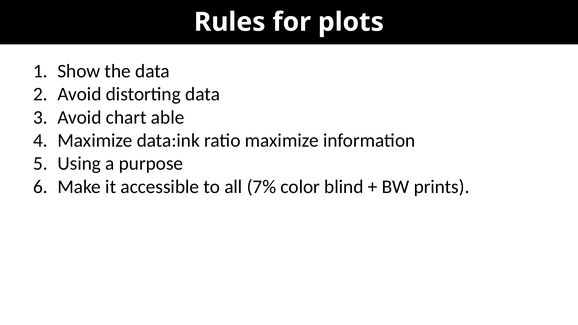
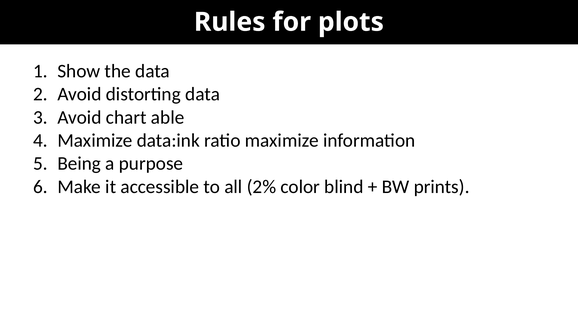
Using: Using -> Being
7%: 7% -> 2%
